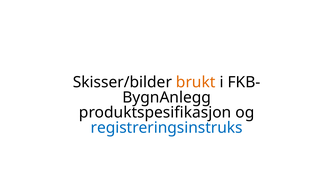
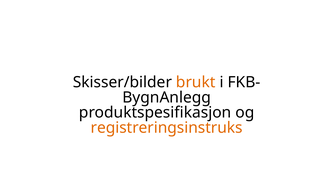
registreringsinstruks colour: blue -> orange
